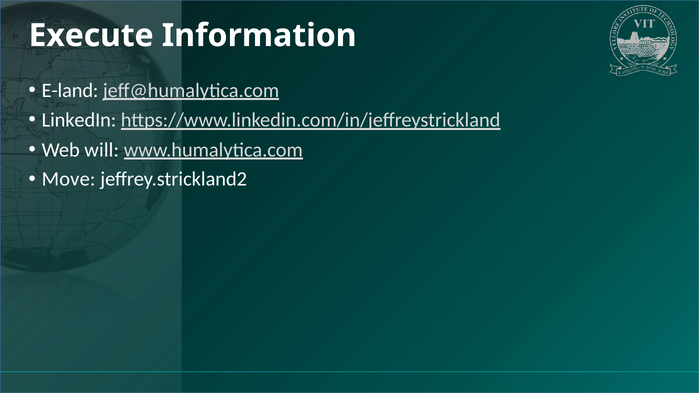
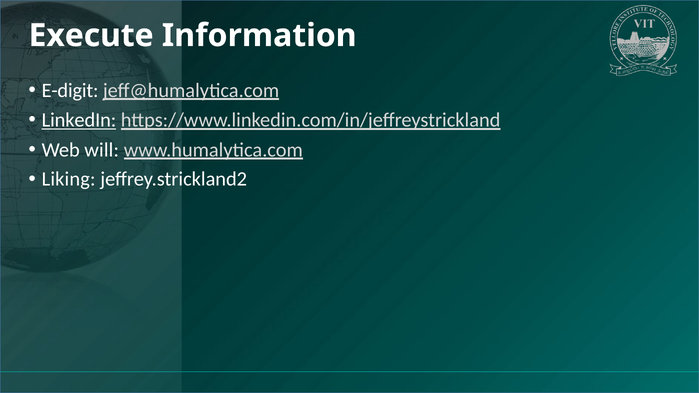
E-land: E-land -> E-digit
LinkedIn underline: none -> present
Move: Move -> Liking
